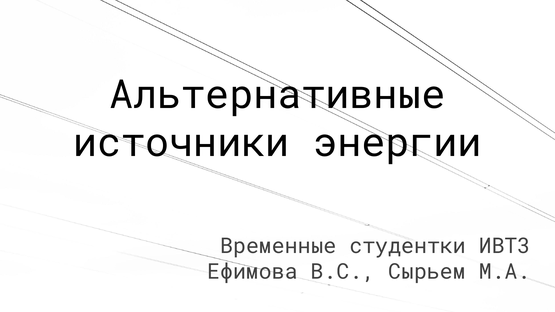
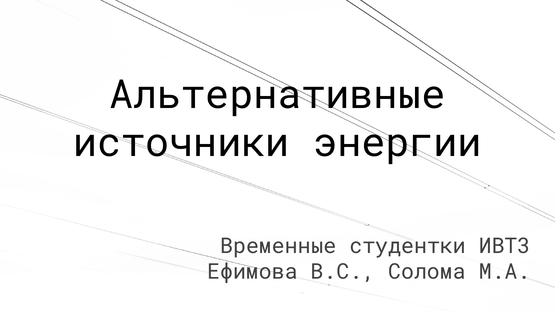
Сырьем: Сырьем -> Солома
